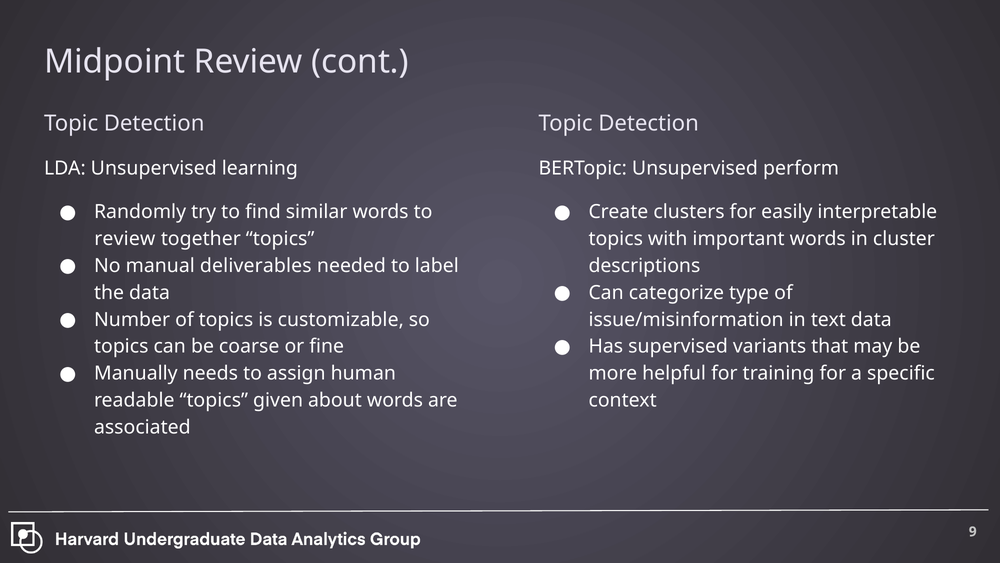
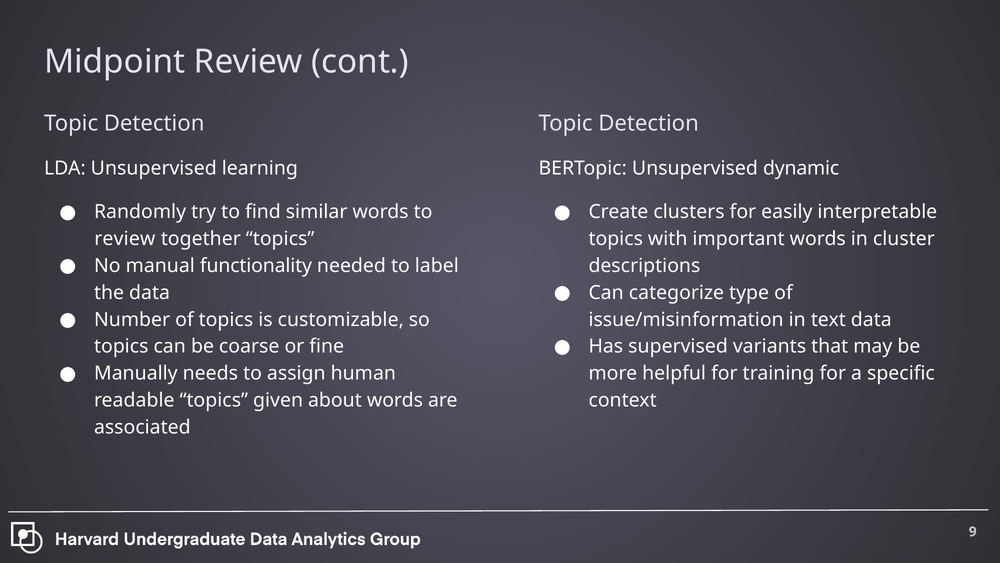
perform: perform -> dynamic
deliverables: deliverables -> functionality
